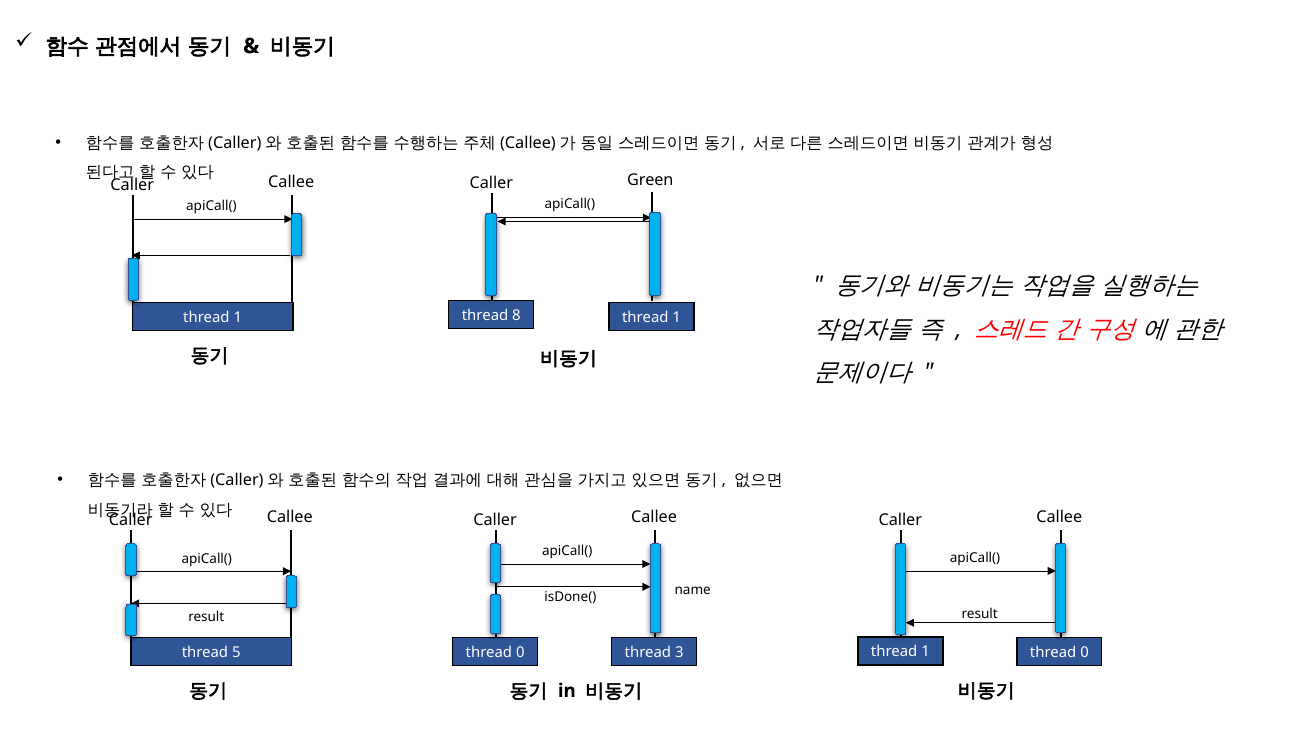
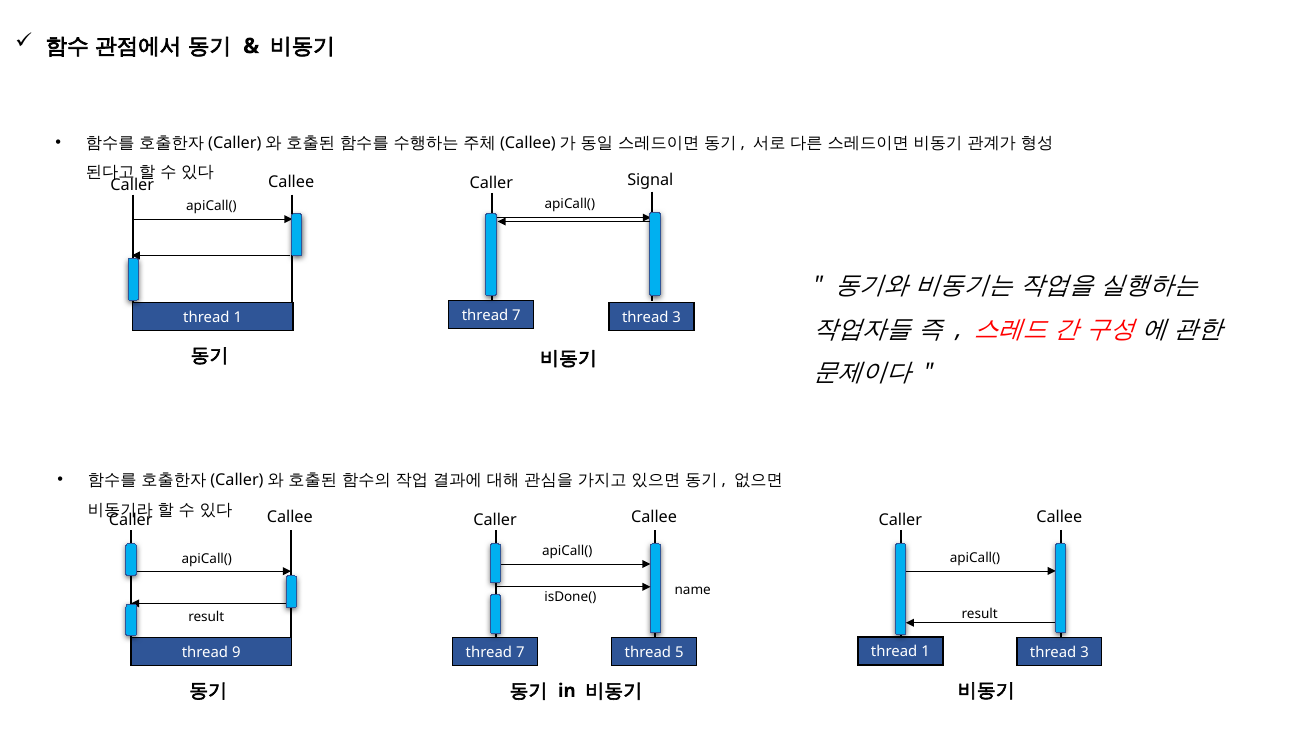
Green: Green -> Signal
8 at (516, 315): 8 -> 7
1 at (677, 317): 1 -> 3
0 at (520, 652): 0 -> 7
0 at (1085, 652): 0 -> 3
5: 5 -> 9
3: 3 -> 5
